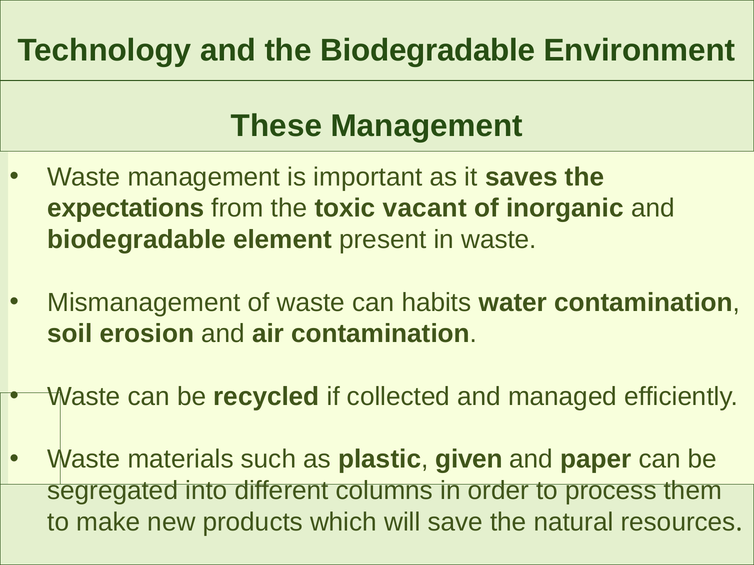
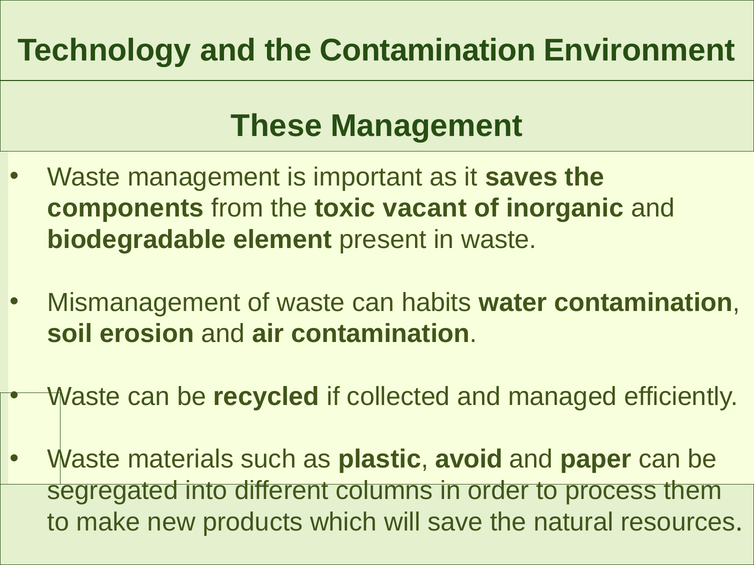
the Biodegradable: Biodegradable -> Contamination
expectations: expectations -> components
given: given -> avoid
